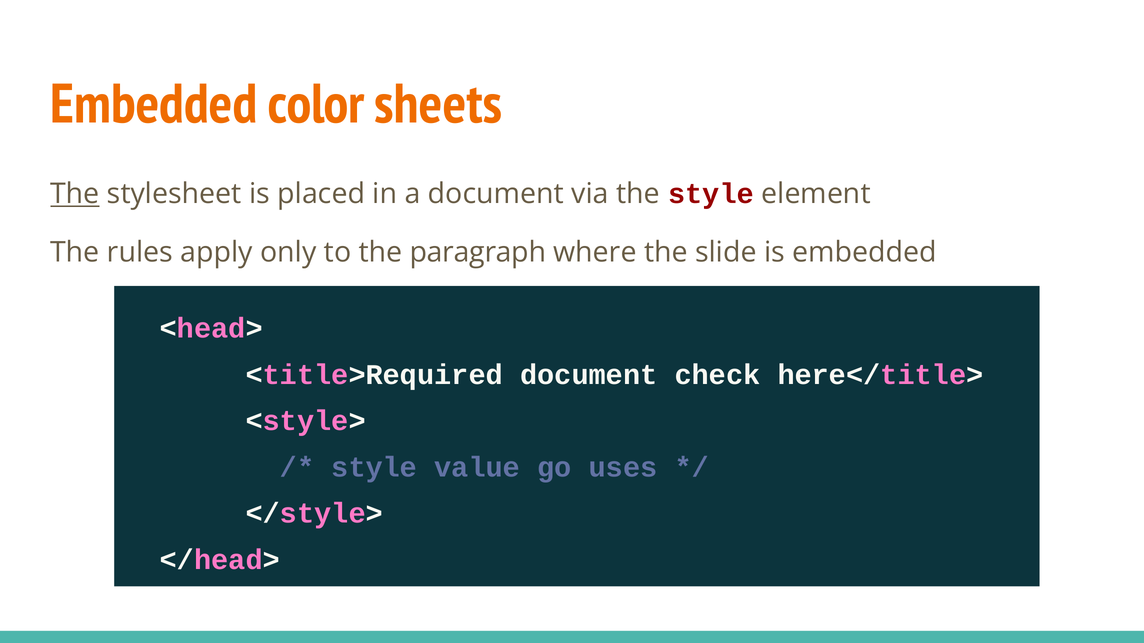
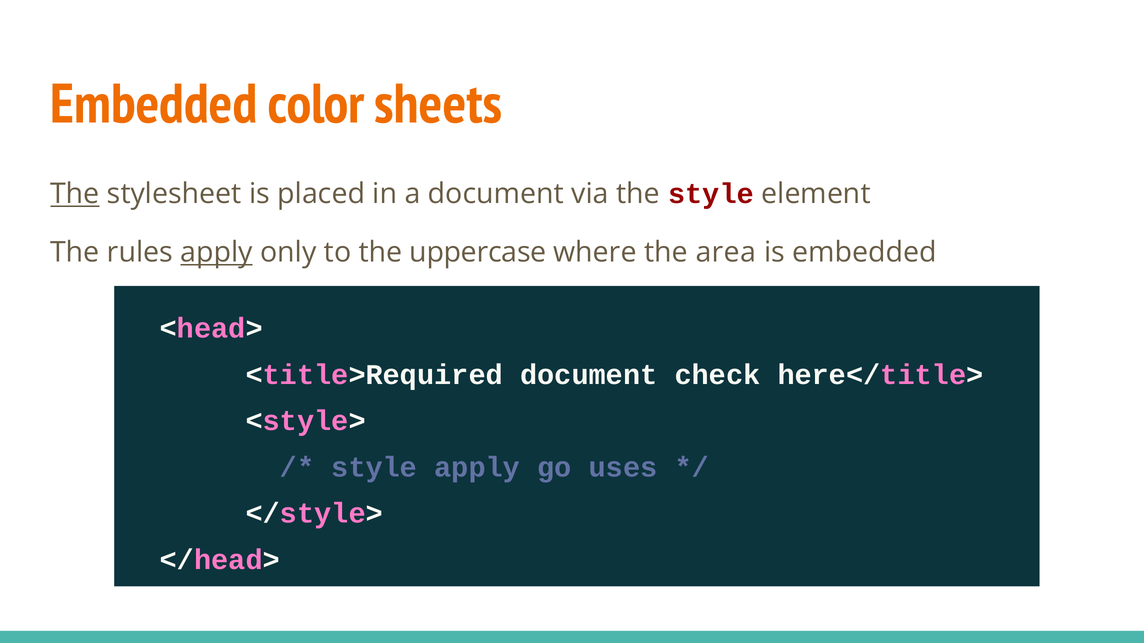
apply at (217, 253) underline: none -> present
paragraph: paragraph -> uppercase
slide: slide -> area
style value: value -> apply
